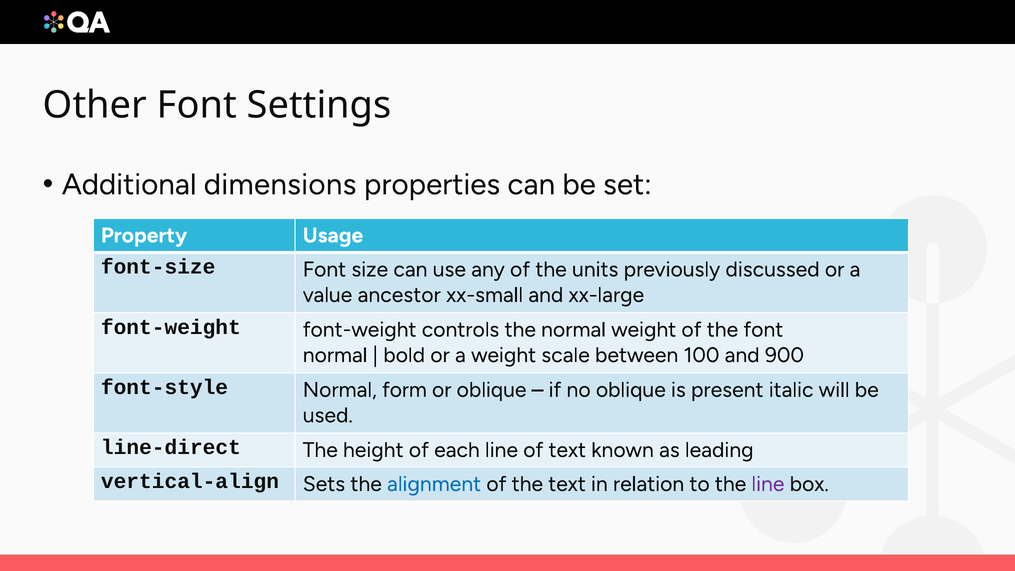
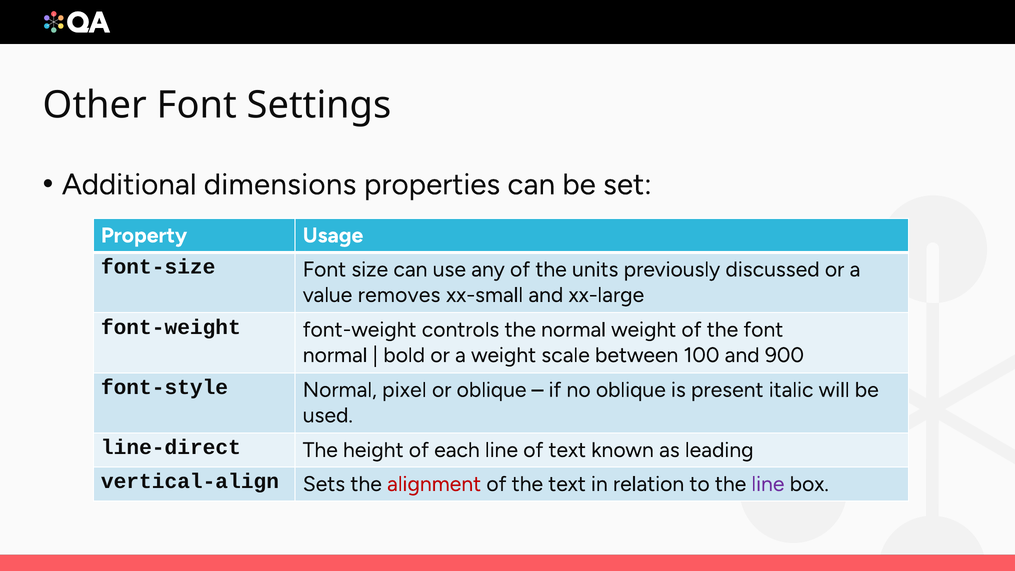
ancestor: ancestor -> removes
form: form -> pixel
alignment colour: blue -> red
